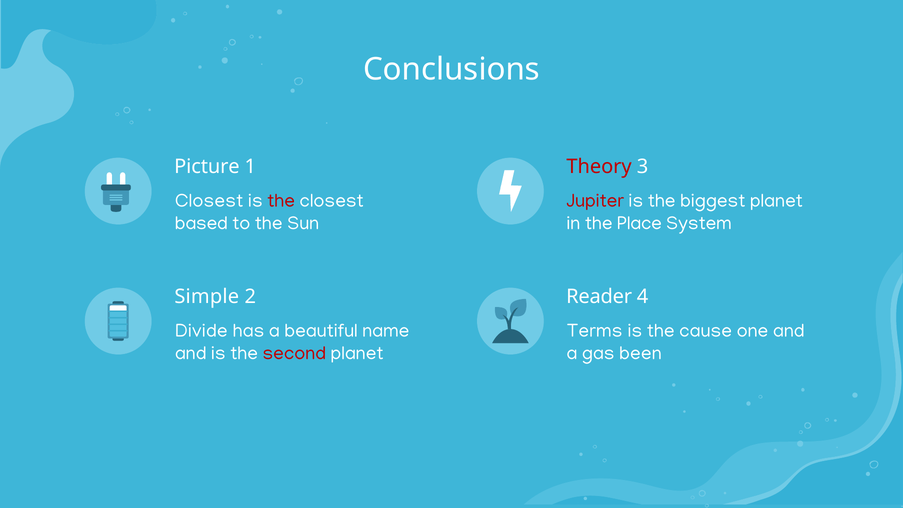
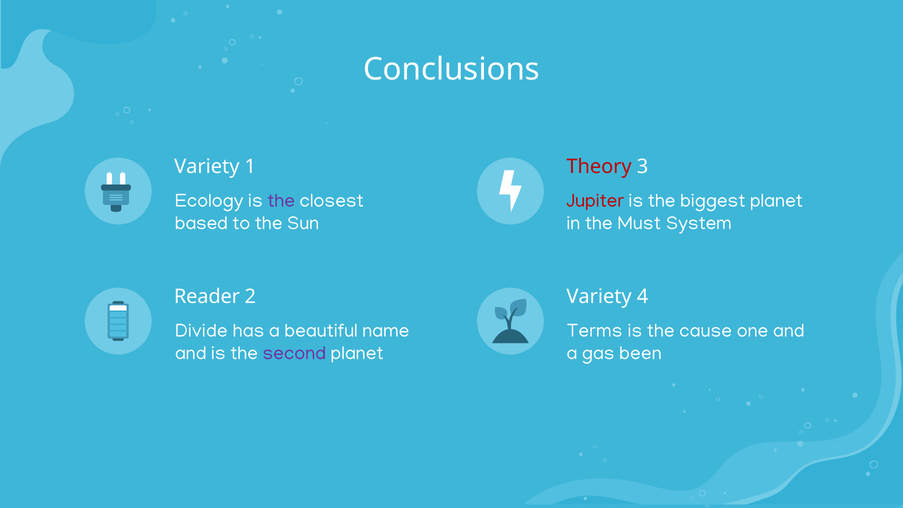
Picture at (207, 167): Picture -> Variety
Closest at (209, 200): Closest -> Ecology
the at (281, 200) colour: red -> purple
Place: Place -> Must
Simple: Simple -> Reader
Reader at (599, 297): Reader -> Variety
second colour: red -> purple
